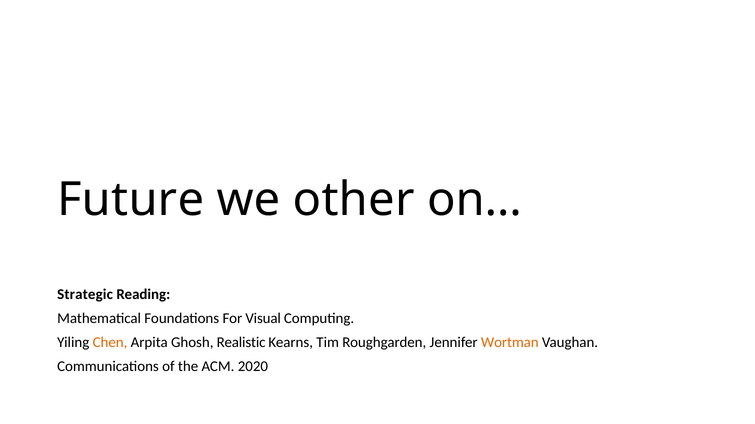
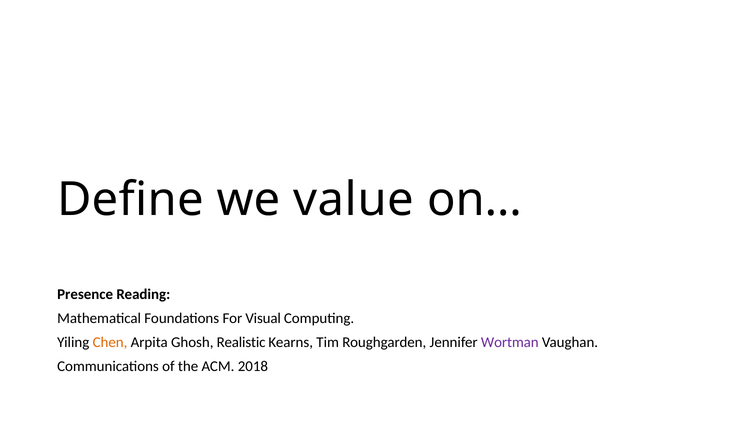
Future: Future -> Define
other: other -> value
Strategic: Strategic -> Presence
Wortman colour: orange -> purple
2020: 2020 -> 2018
